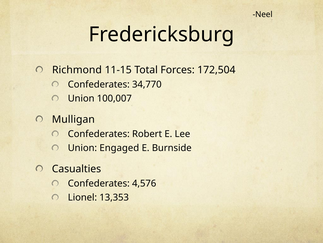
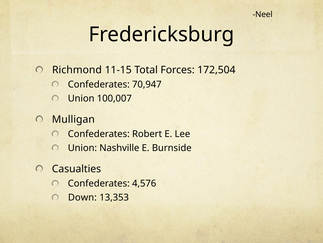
34,770: 34,770 -> 70,947
Engaged: Engaged -> Nashville
Lionel: Lionel -> Down
